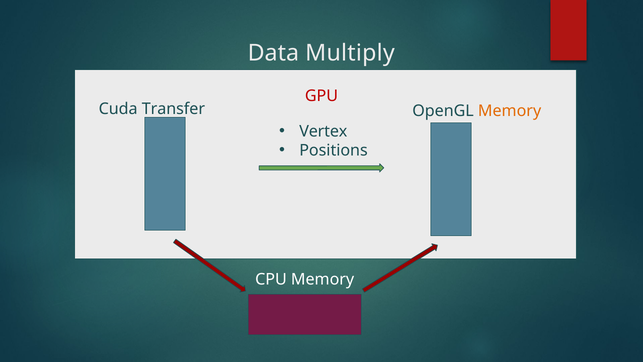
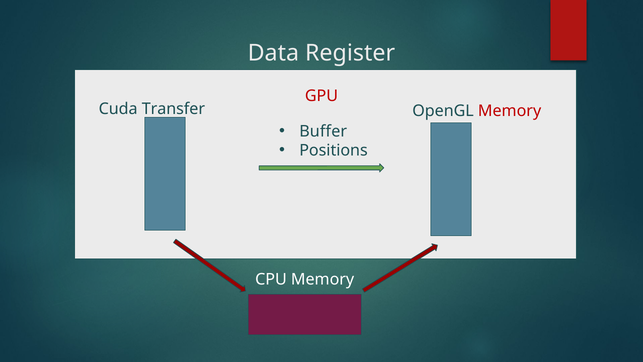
Multiply: Multiply -> Register
Memory at (510, 111) colour: orange -> red
Vertex: Vertex -> Buffer
